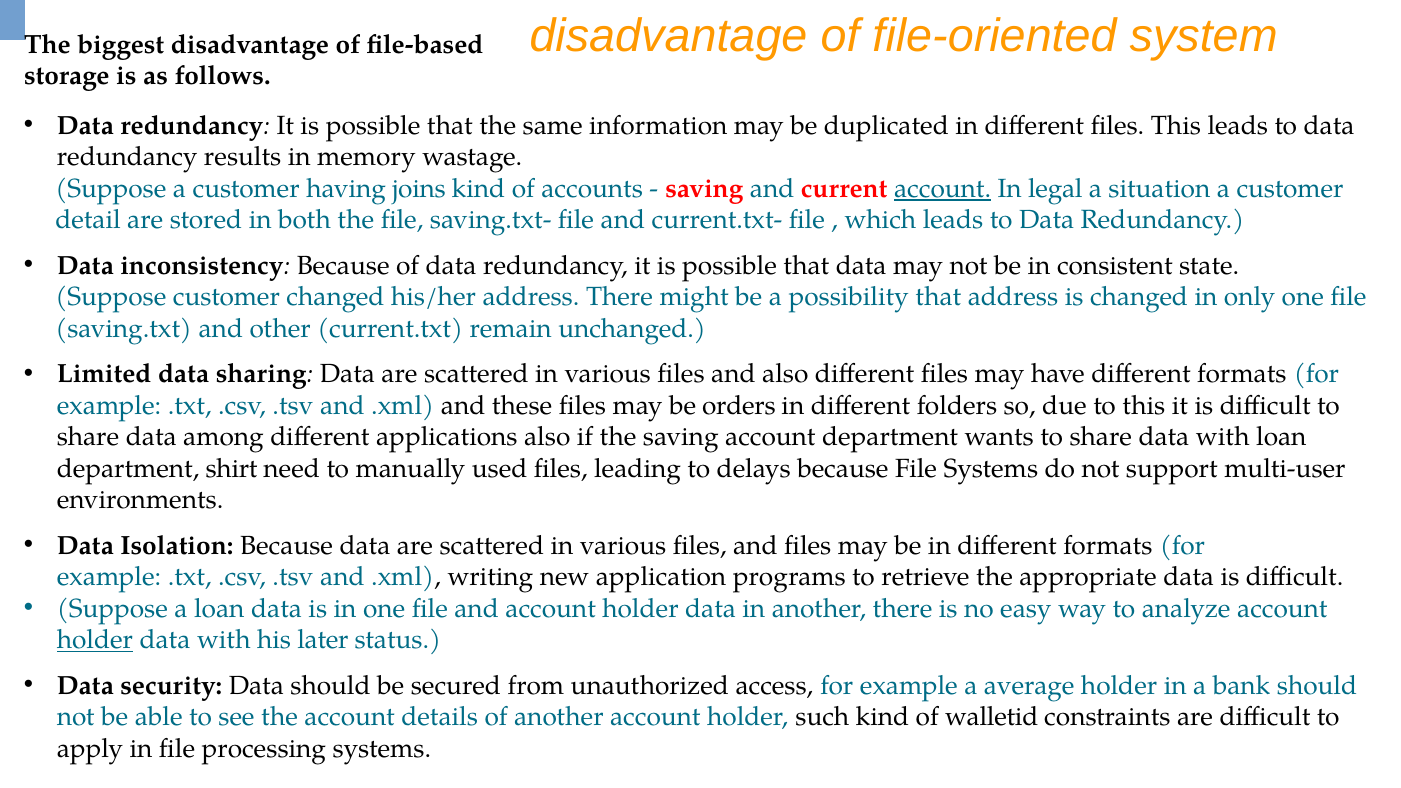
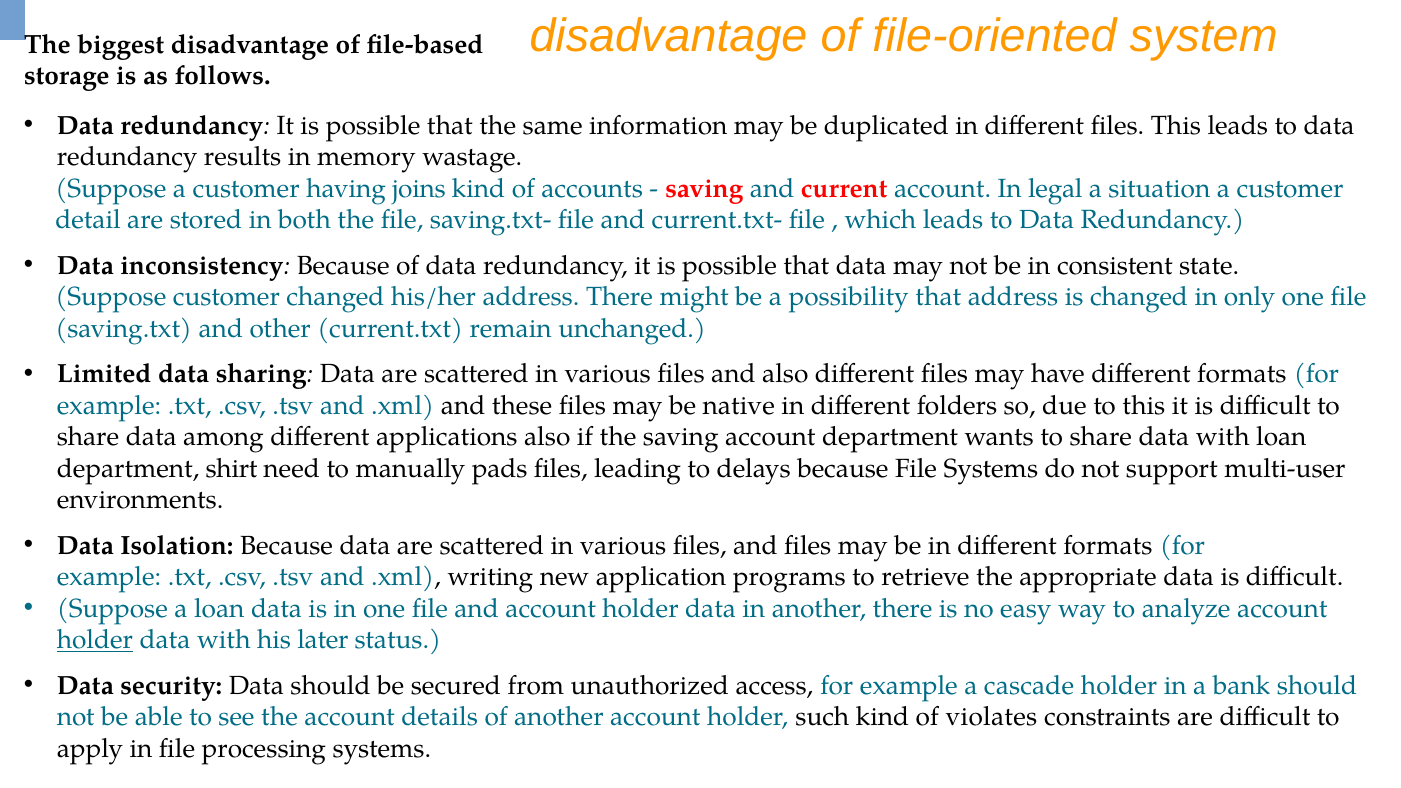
account at (943, 188) underline: present -> none
orders: orders -> native
used: used -> pads
average: average -> cascade
walletid: walletid -> violates
